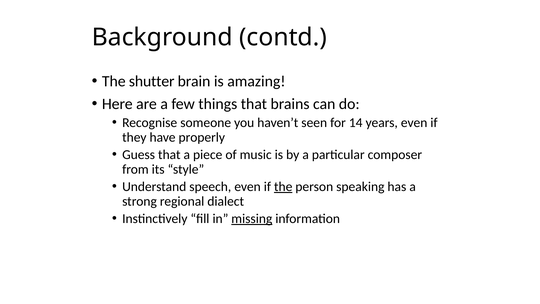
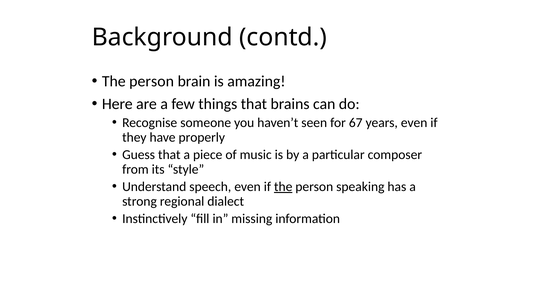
shutter at (152, 81): shutter -> person
14: 14 -> 67
missing underline: present -> none
